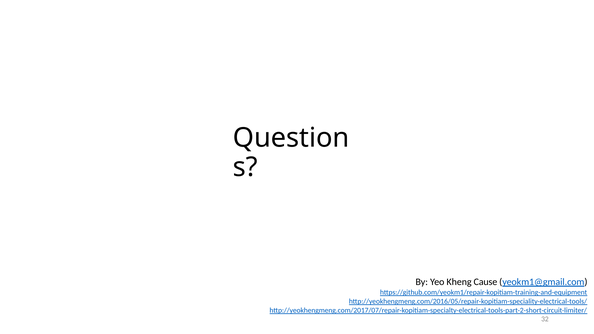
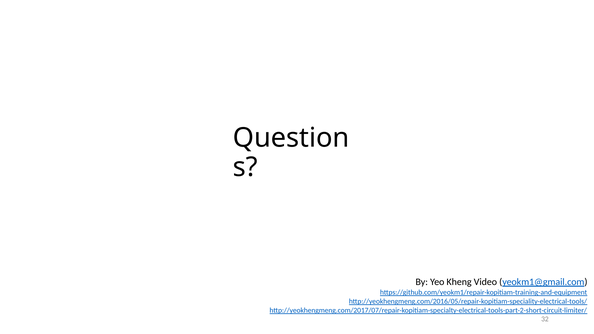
Cause: Cause -> Video
